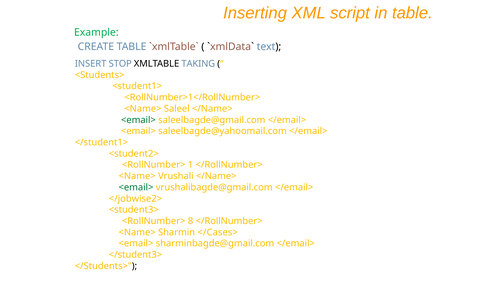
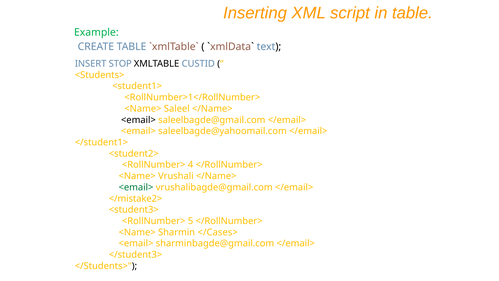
TAKING: TAKING -> CUSTID
<email> at (138, 120) colour: green -> black
1: 1 -> 4
</jobwise2>: </jobwise2> -> </mistake2>
8: 8 -> 5
